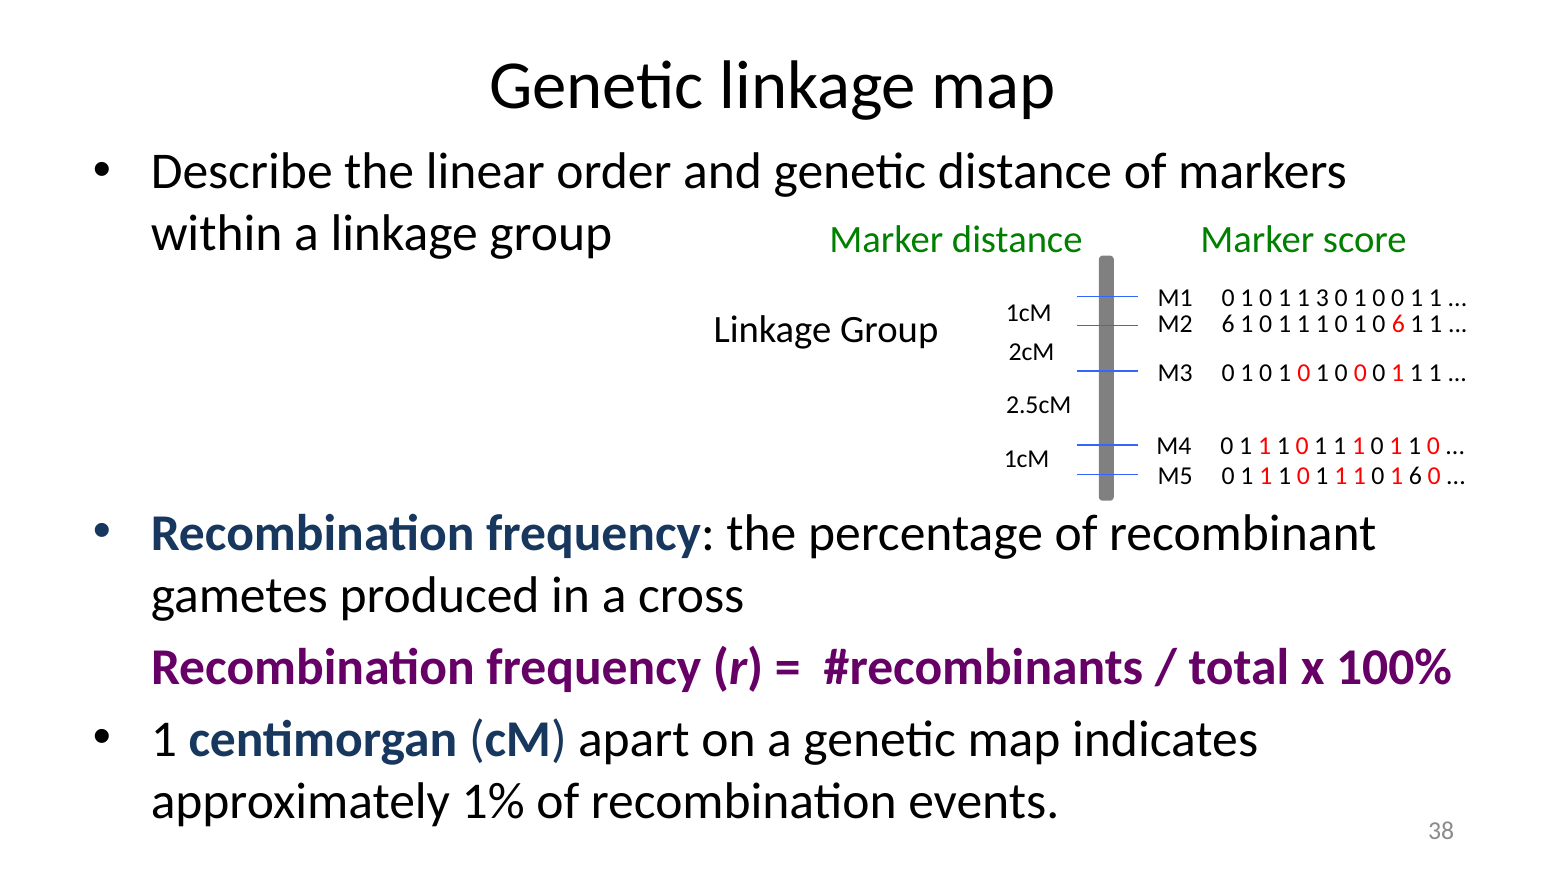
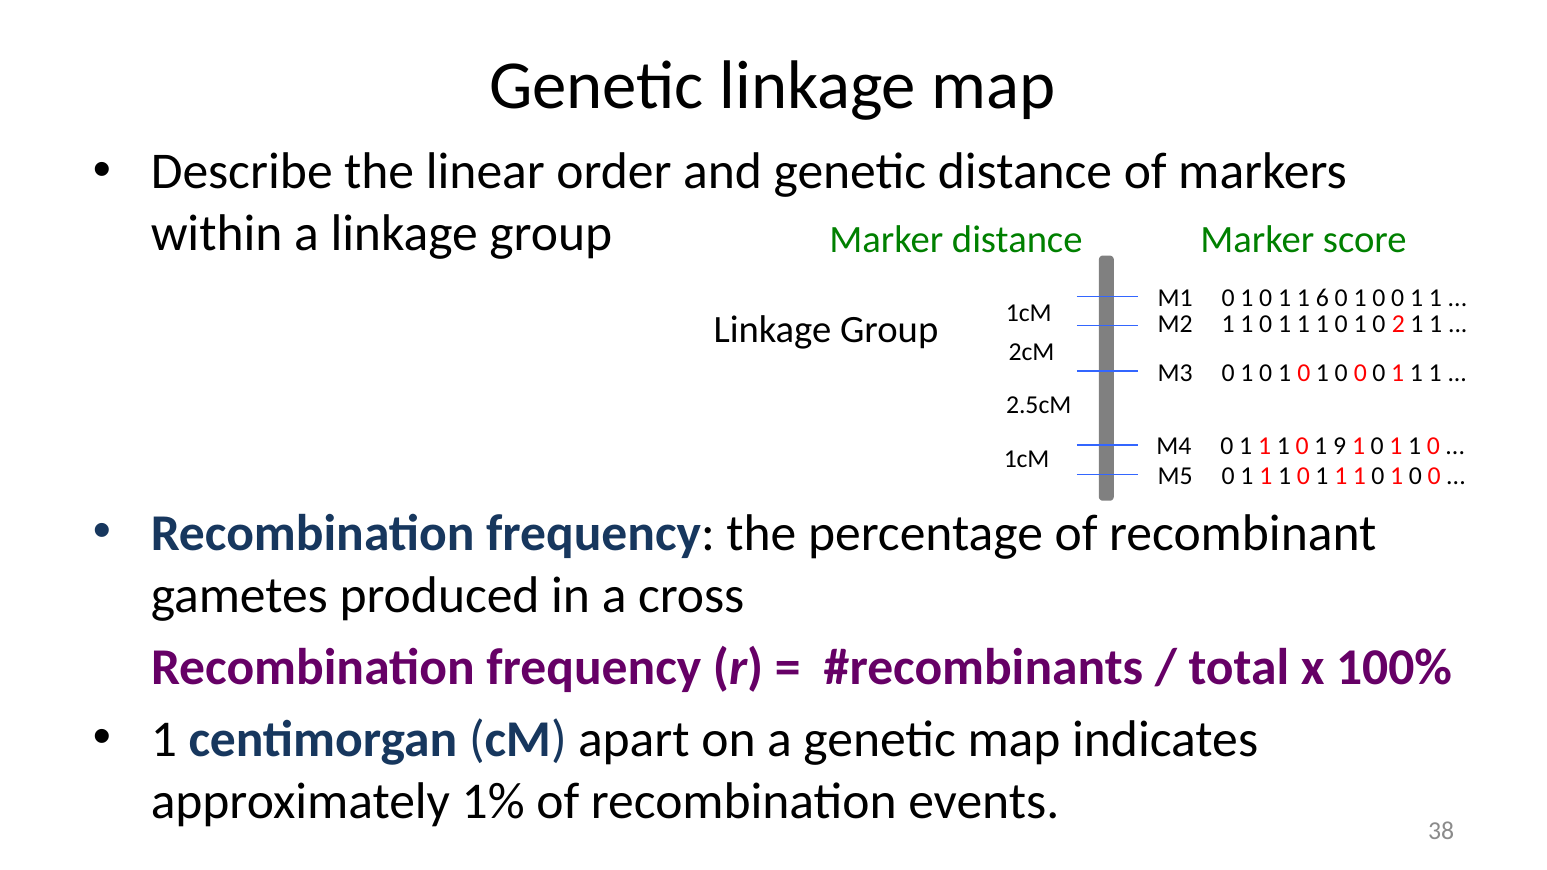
3: 3 -> 6
M2 6: 6 -> 1
0 6: 6 -> 2
1 at (1340, 446): 1 -> 9
6 at (1415, 476): 6 -> 0
